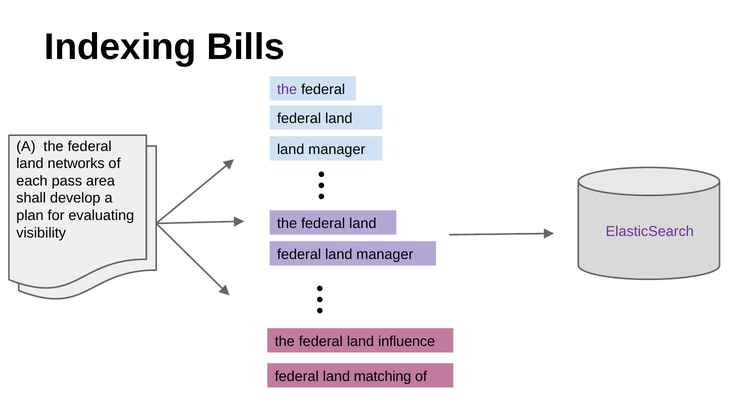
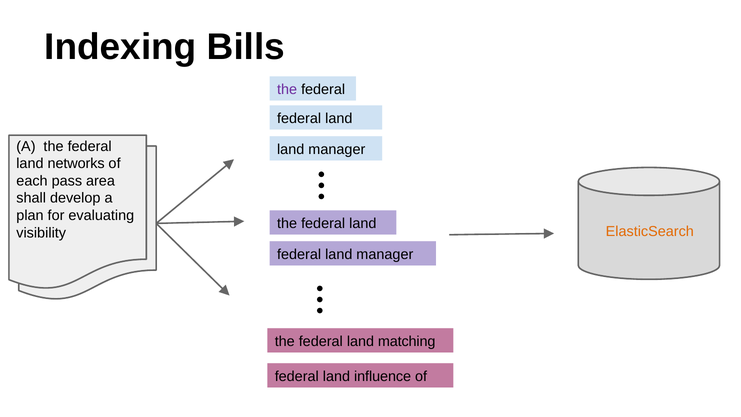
ElasticSearch colour: purple -> orange
influence: influence -> matching
matching: matching -> influence
